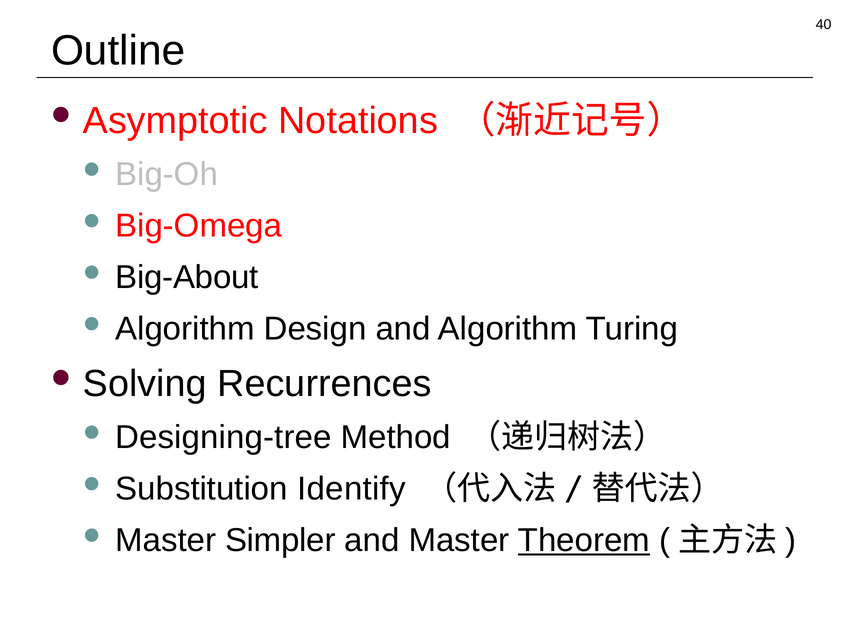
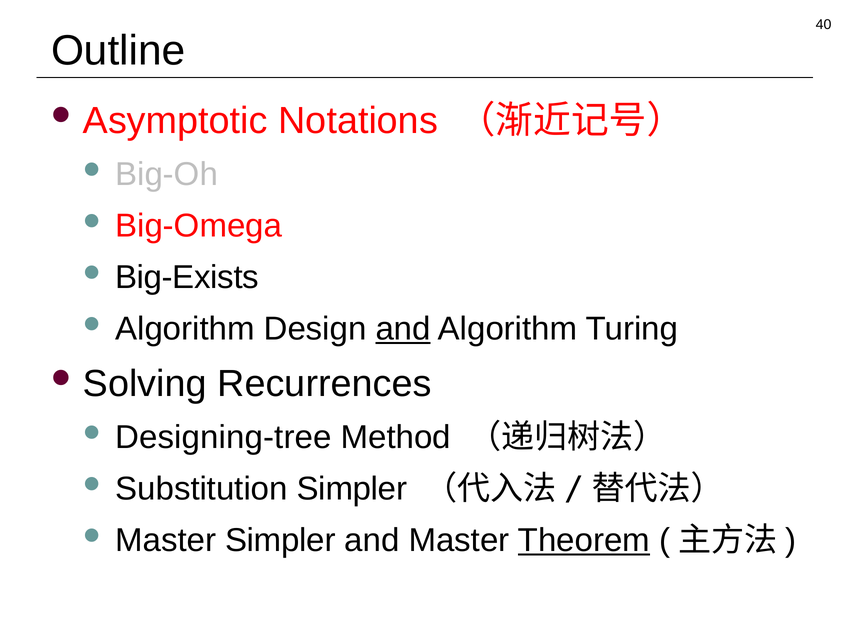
Big-About: Big-About -> Big-Exists
and at (403, 329) underline: none -> present
Substitution Identify: Identify -> Simpler
